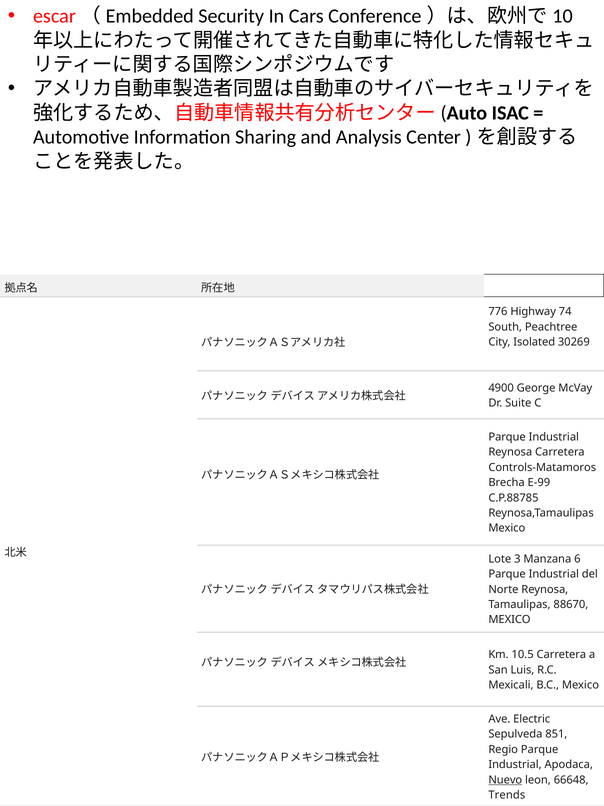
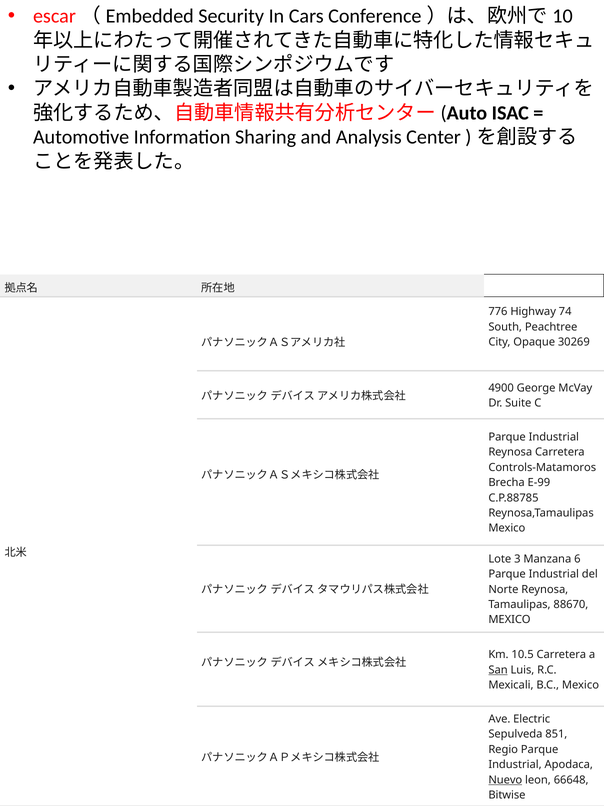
Isolated: Isolated -> Opaque
San underline: none -> present
Trends: Trends -> Bitwise
